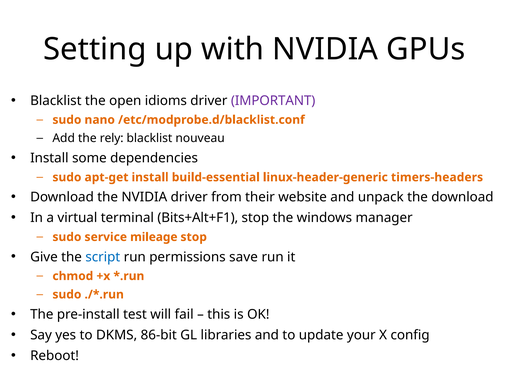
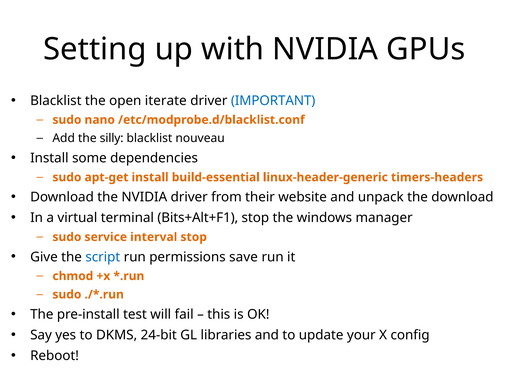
idioms: idioms -> iterate
IMPORTANT colour: purple -> blue
rely: rely -> silly
mileage: mileage -> interval
86-bit: 86-bit -> 24-bit
